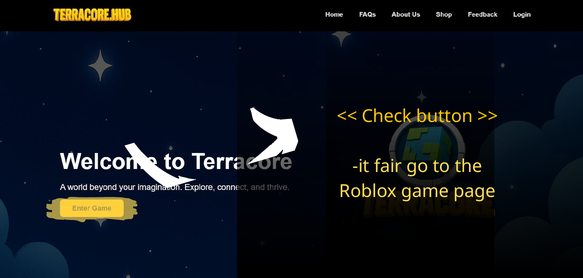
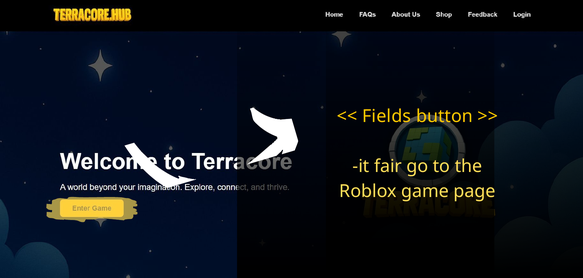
Check: Check -> Fields
